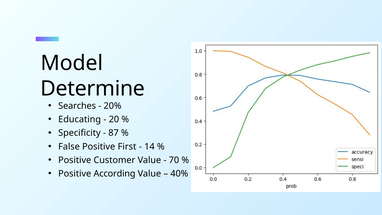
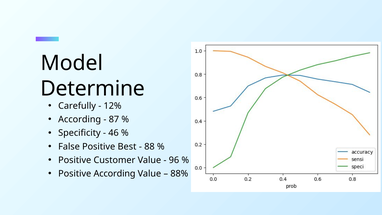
Searches: Searches -> Carefully
20%: 20% -> 12%
Educating at (80, 119): Educating -> According
20: 20 -> 87
87: 87 -> 46
First: First -> Best
14: 14 -> 88
70: 70 -> 96
40%: 40% -> 88%
